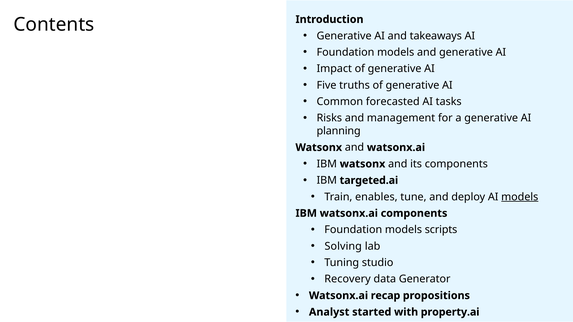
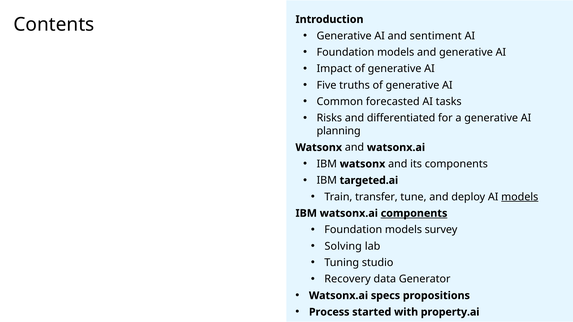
takeaways: takeaways -> sentiment
management: management -> differentiated
enables: enables -> transfer
components at (414, 213) underline: none -> present
scripts: scripts -> survey
recap: recap -> specs
Analyst: Analyst -> Process
